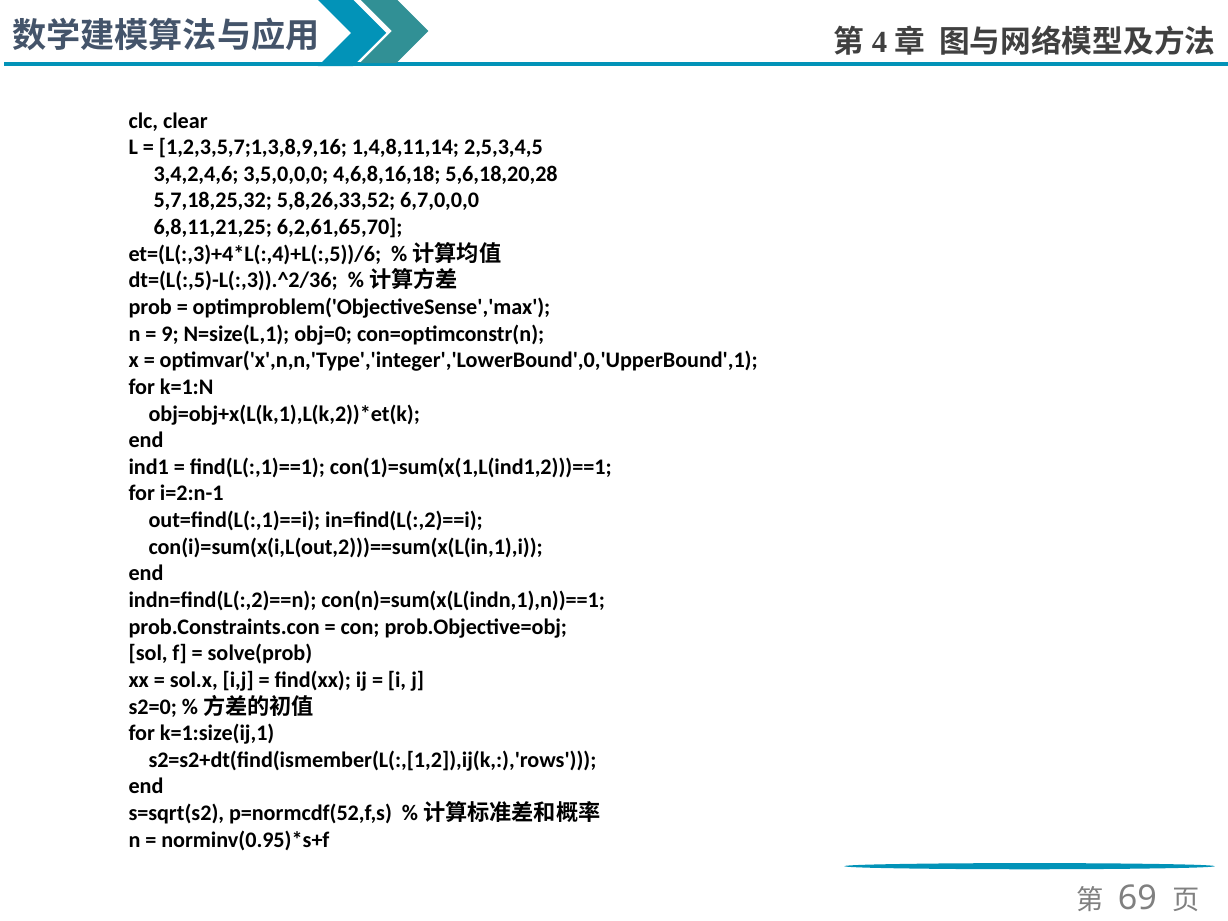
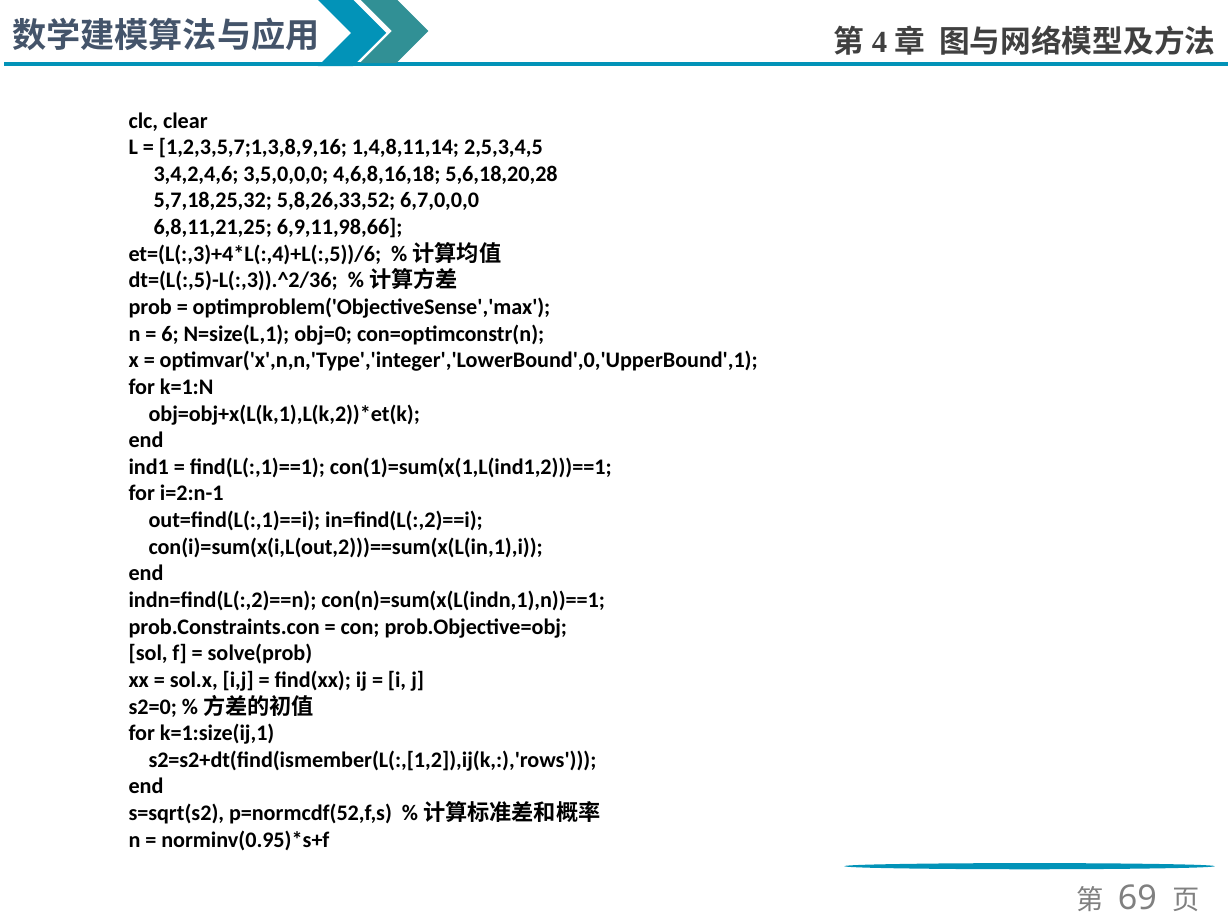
6,2,61,65,70: 6,2,61,65,70 -> 6,9,11,98,66
9: 9 -> 6
